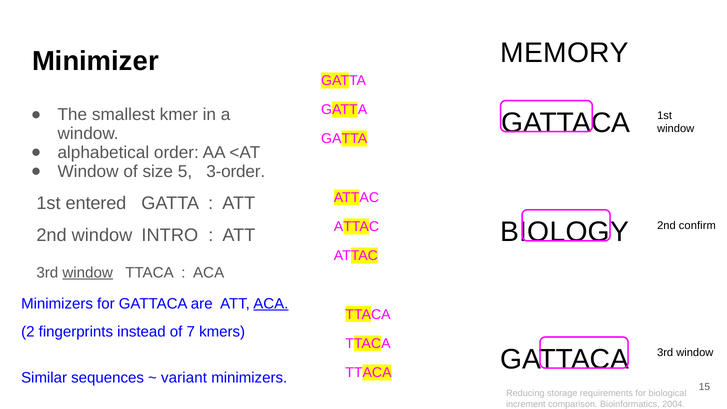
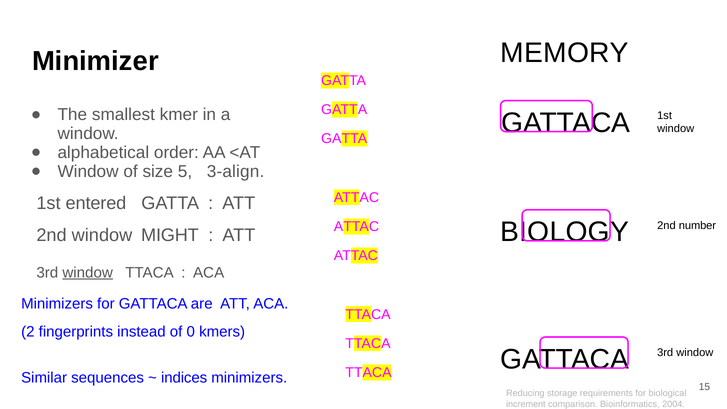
3-order: 3-order -> 3-align
confirm: confirm -> number
INTRO: INTRO -> MIGHT
ACA at (271, 304) underline: present -> none
7: 7 -> 0
variant: variant -> indices
